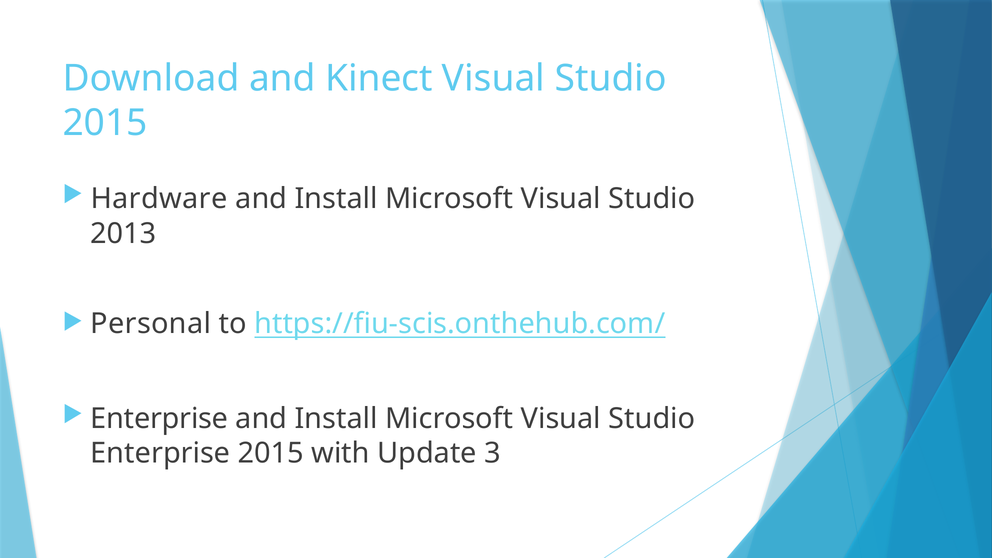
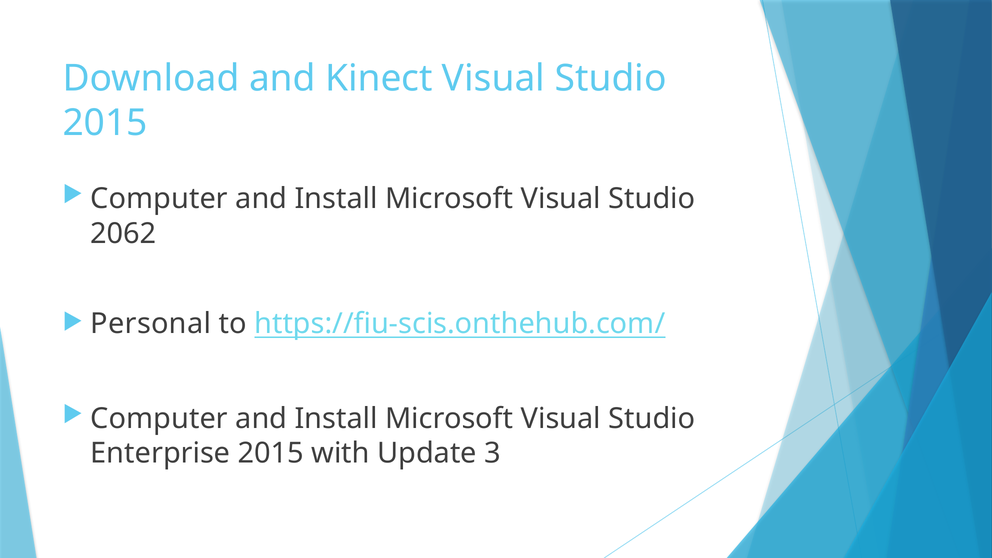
Hardware at (159, 199): Hardware -> Computer
2013: 2013 -> 2062
Enterprise at (159, 419): Enterprise -> Computer
